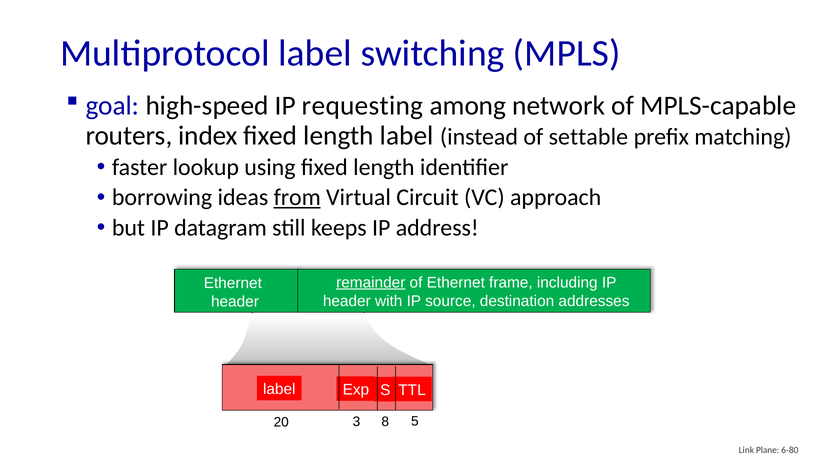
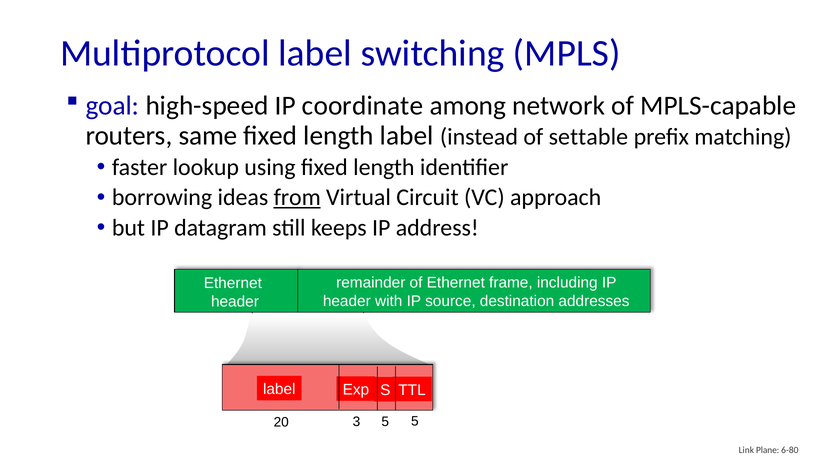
requesting: requesting -> coordinate
index: index -> same
remainder at (371, 282) underline: present -> none
3 8: 8 -> 5
